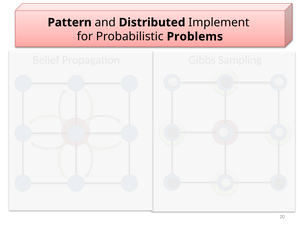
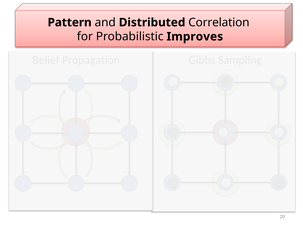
Implement: Implement -> Correlation
Problems: Problems -> Improves
